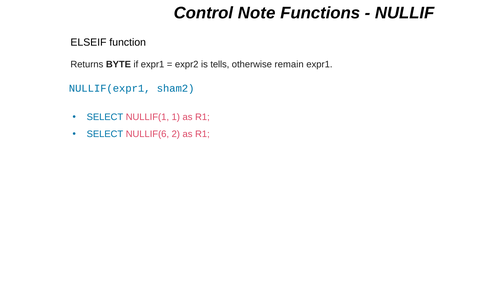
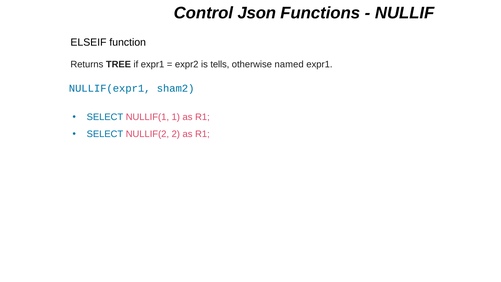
Note: Note -> Json
BYTE: BYTE -> TREE
remain: remain -> named
NULLIF(6: NULLIF(6 -> NULLIF(2
